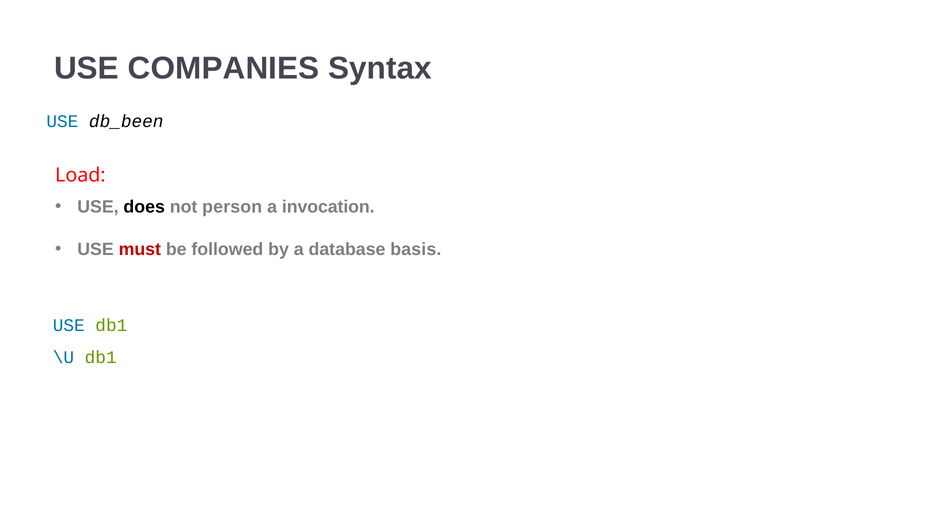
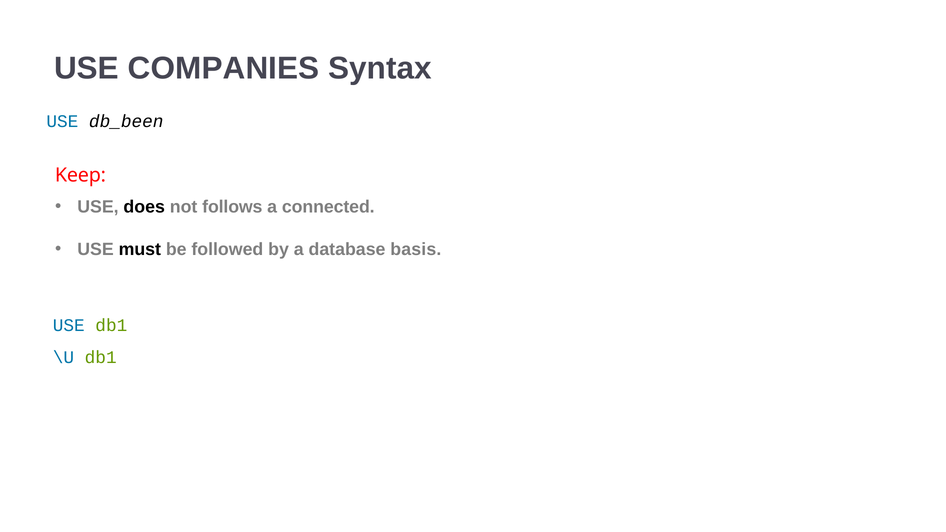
Load: Load -> Keep
person: person -> follows
invocation: invocation -> connected
must colour: red -> black
